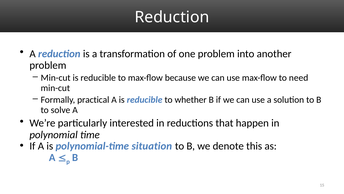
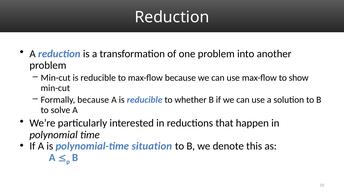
need: need -> show
Formally practical: practical -> because
